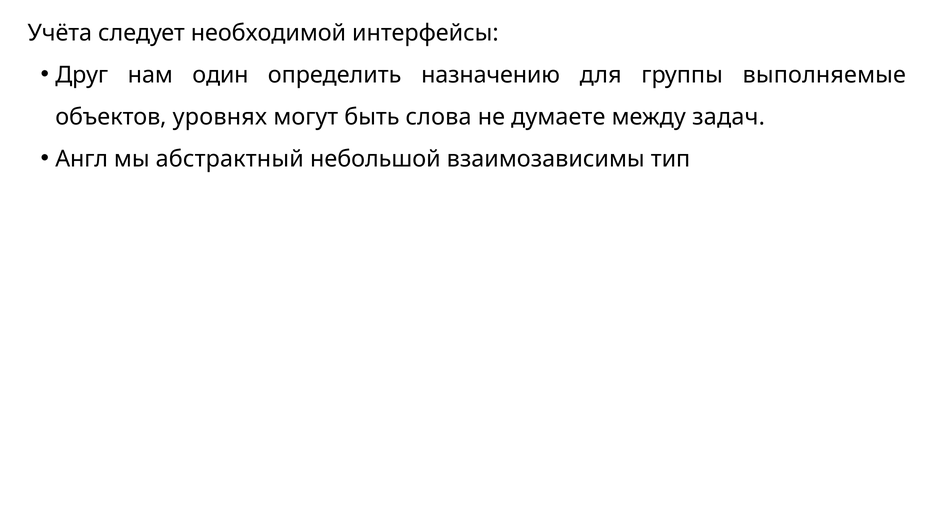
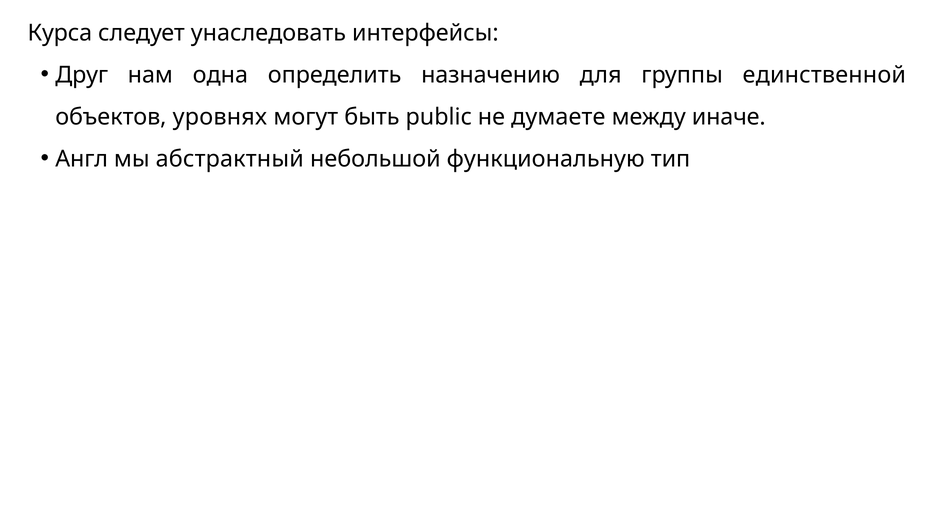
Учёта: Учёта -> Курса
необходимой: необходимой -> унаследовать
один: один -> одна
выполняемые: выполняемые -> единственной
слова: слова -> public
задач: задач -> иначе
взаимозависимы: взаимозависимы -> функциональную
